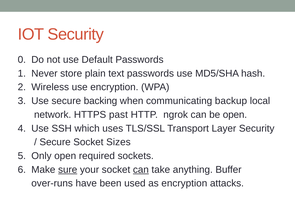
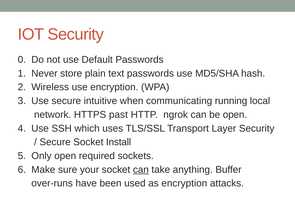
backing: backing -> intuitive
backup: backup -> running
Sizes: Sizes -> Install
sure underline: present -> none
